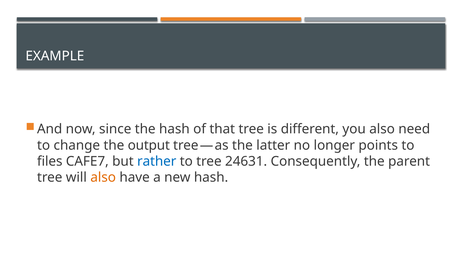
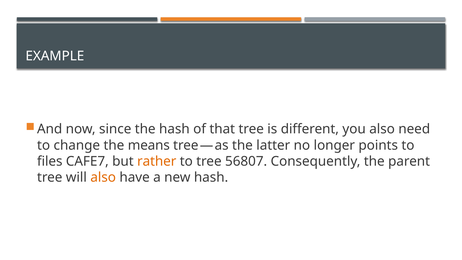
output: output -> means
rather colour: blue -> orange
24631: 24631 -> 56807
